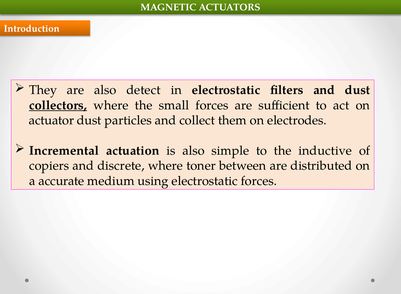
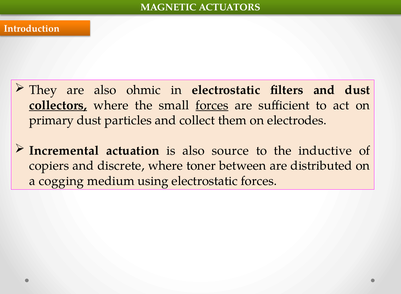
detect: detect -> ohmic
forces at (212, 105) underline: none -> present
actuator: actuator -> primary
simple: simple -> source
accurate: accurate -> cogging
